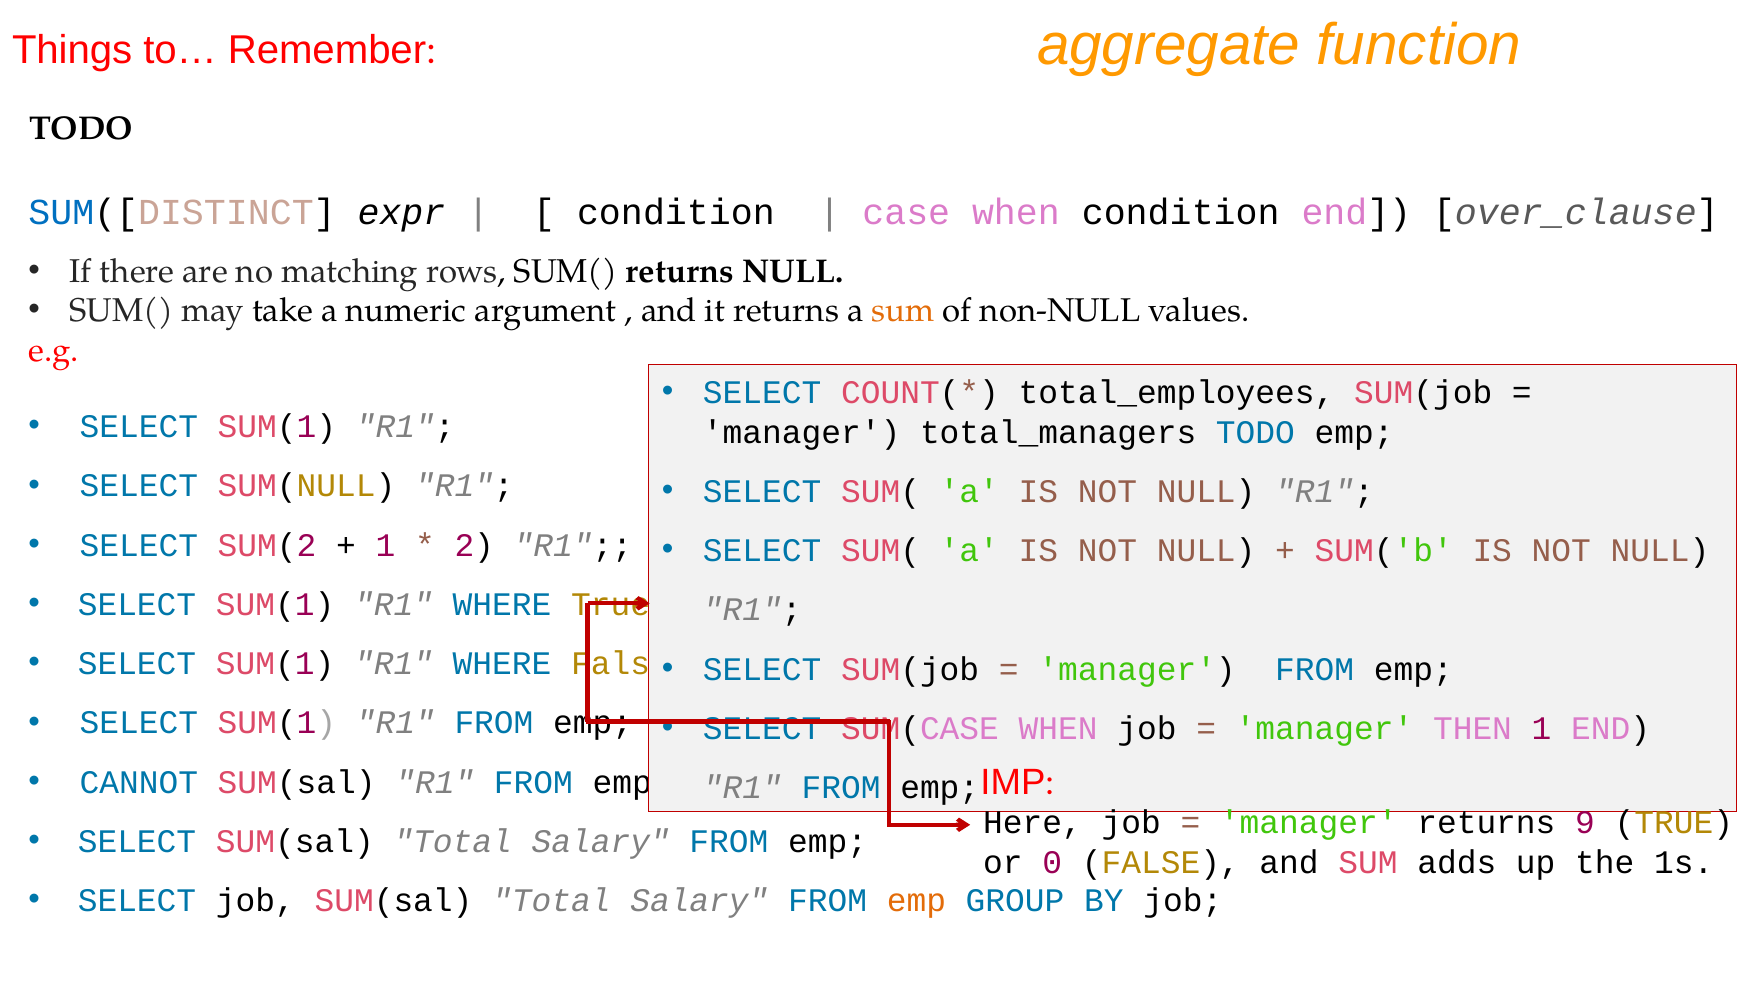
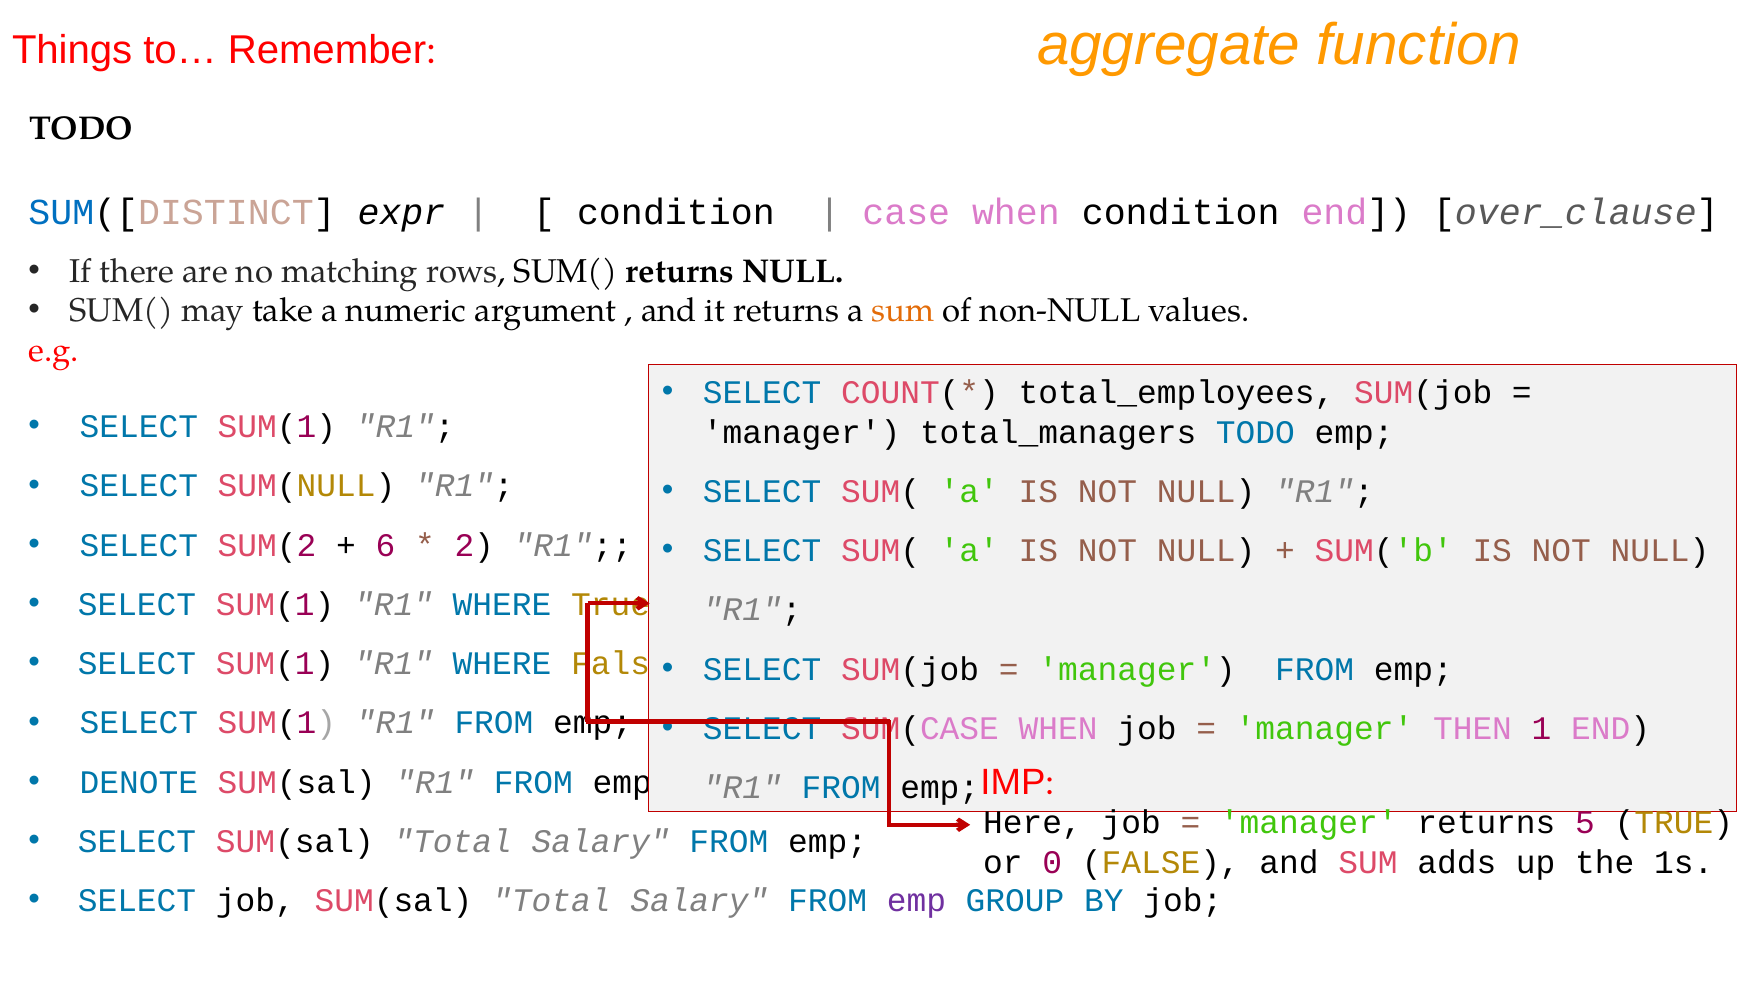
1 at (385, 545): 1 -> 6
CANNOT: CANNOT -> DENOTE
9: 9 -> 5
emp at (916, 900) colour: orange -> purple
